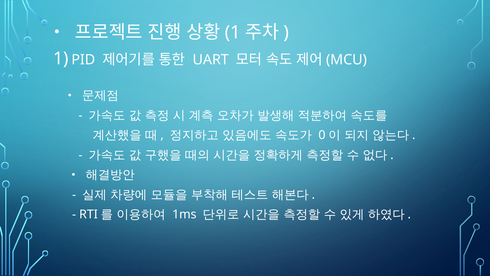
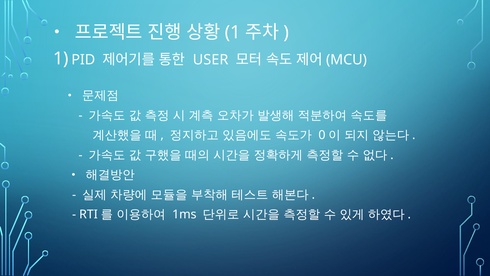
UART: UART -> USER
